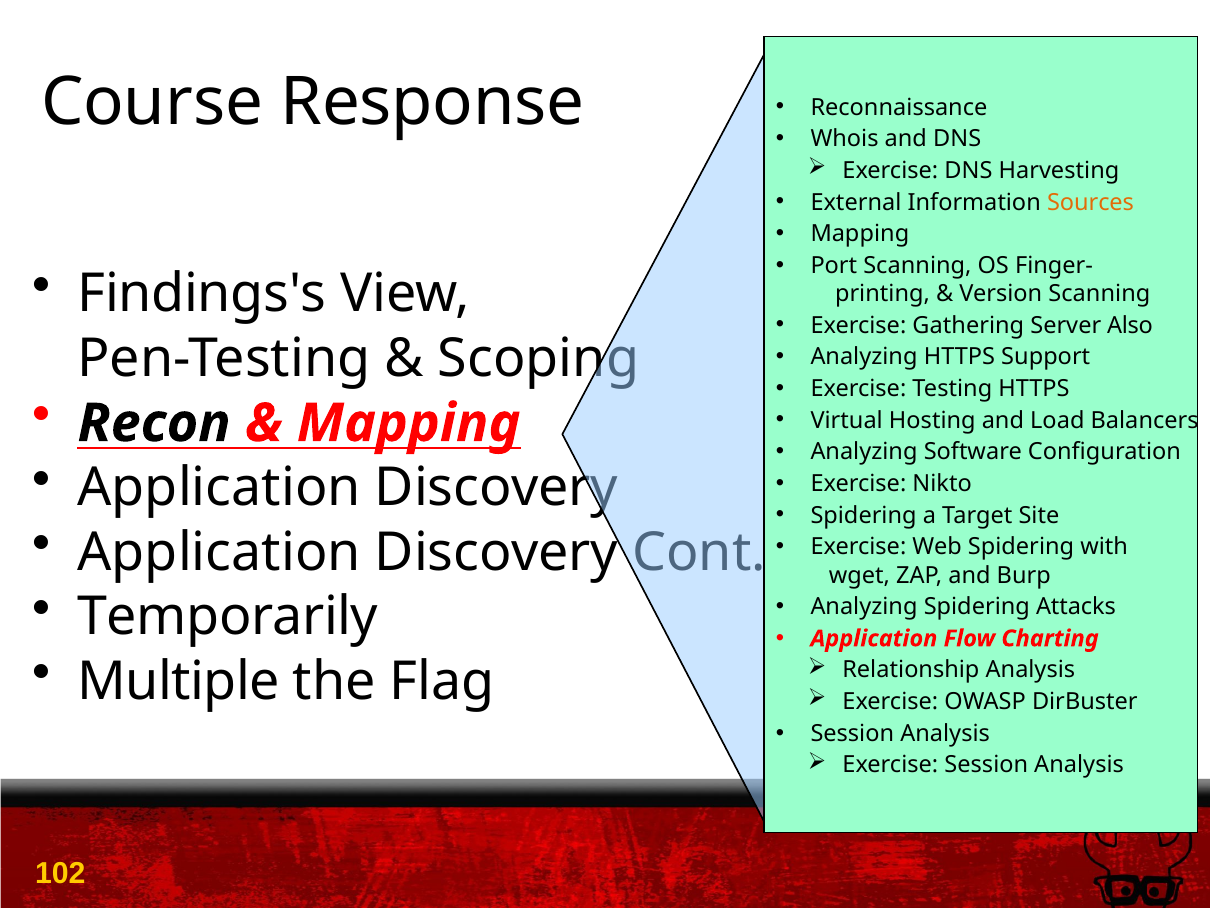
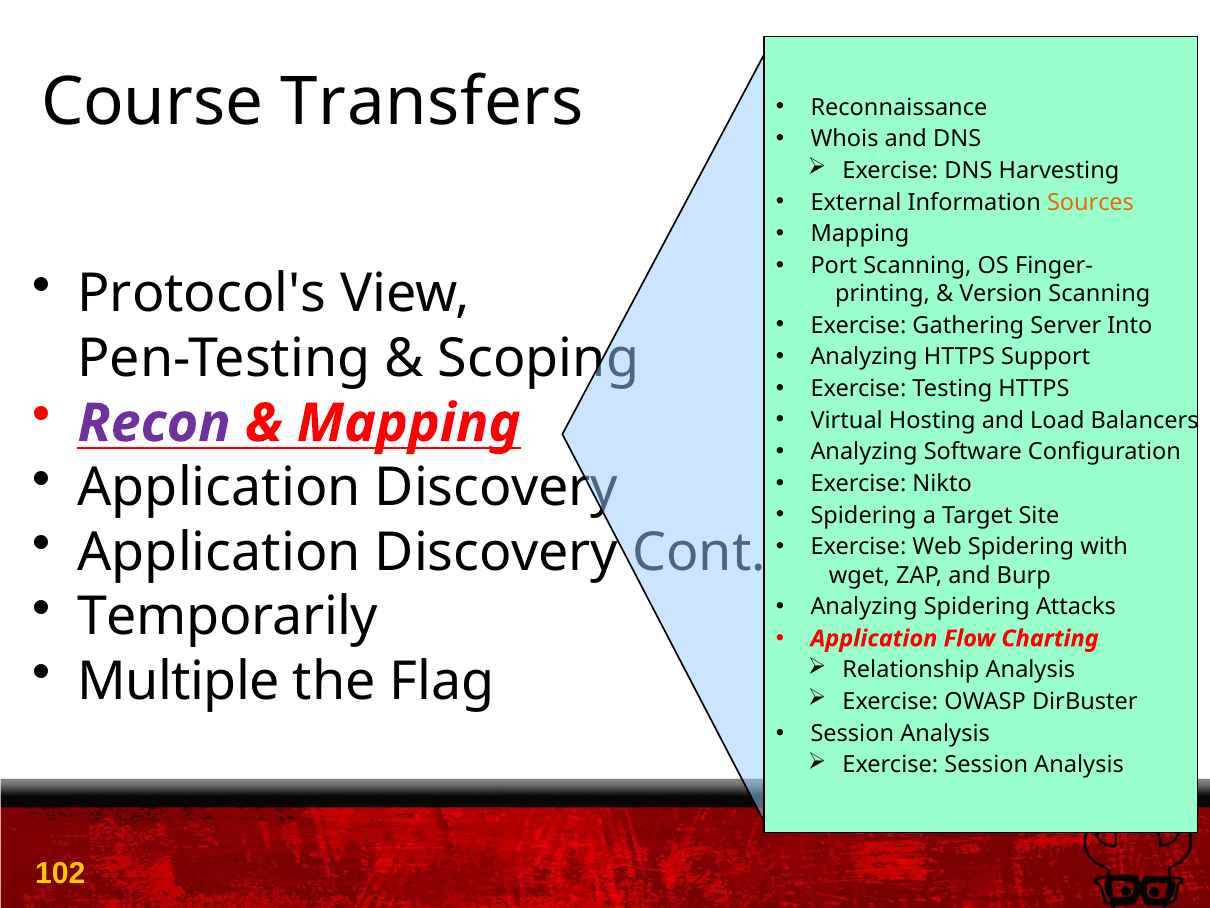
Response: Response -> Transfers
Findings's: Findings's -> Protocol's
Also: Also -> Into
Recon colour: black -> purple
